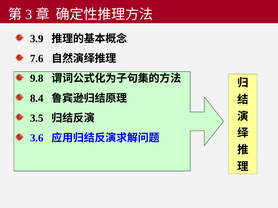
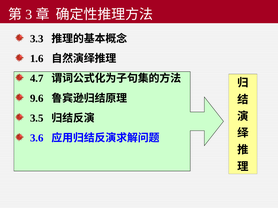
3.9: 3.9 -> 3.3
7.6: 7.6 -> 1.6
9.8: 9.8 -> 4.7
8.4: 8.4 -> 9.6
